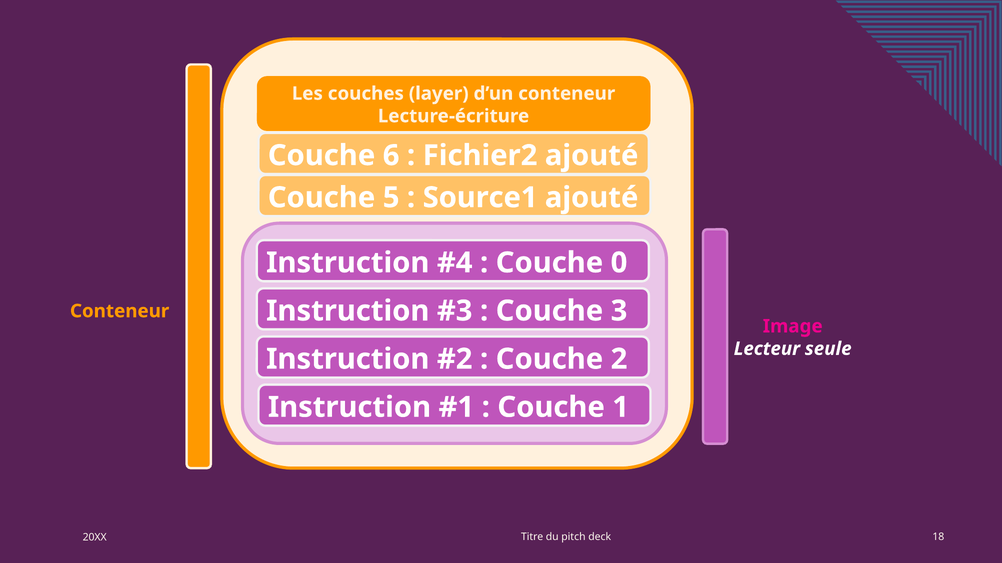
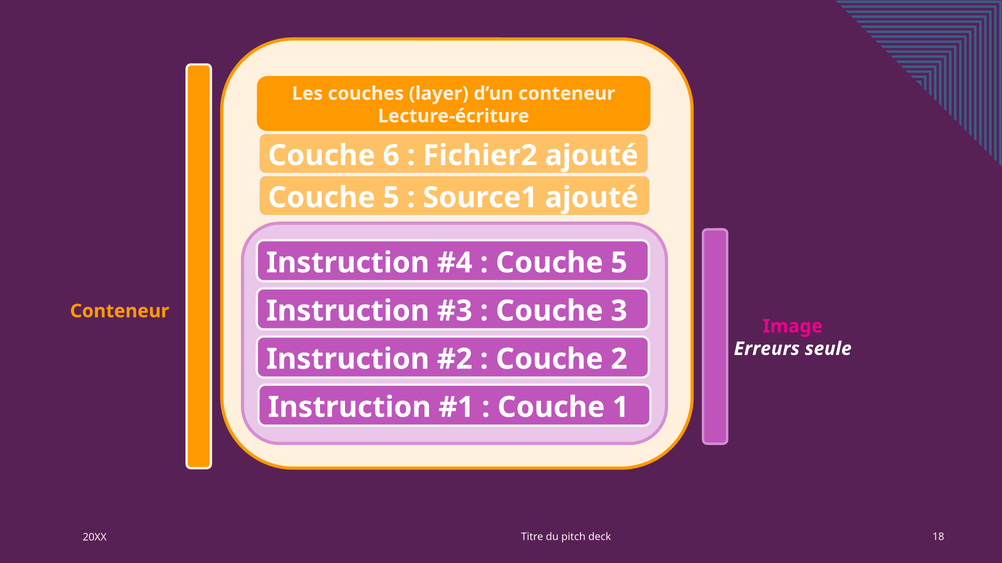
0 at (619, 263): 0 -> 5
Lecteur: Lecteur -> Erreurs
